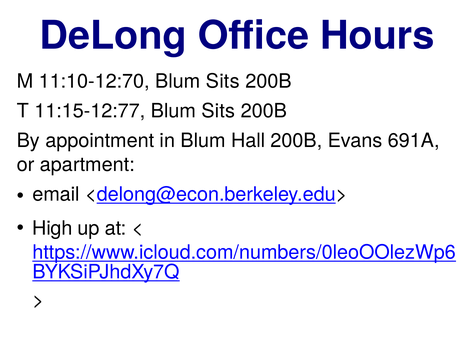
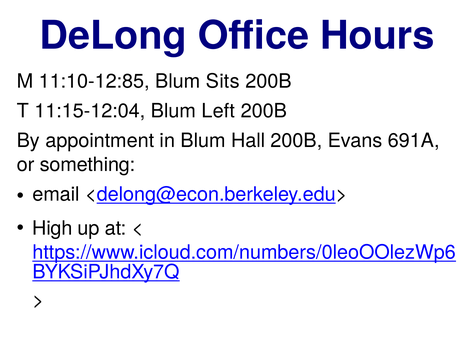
11:10-12:70: 11:10-12:70 -> 11:10-12:85
11:15-12:77: 11:15-12:77 -> 11:15-12:04
Sits at (218, 111): Sits -> Left
apartment: apartment -> something
